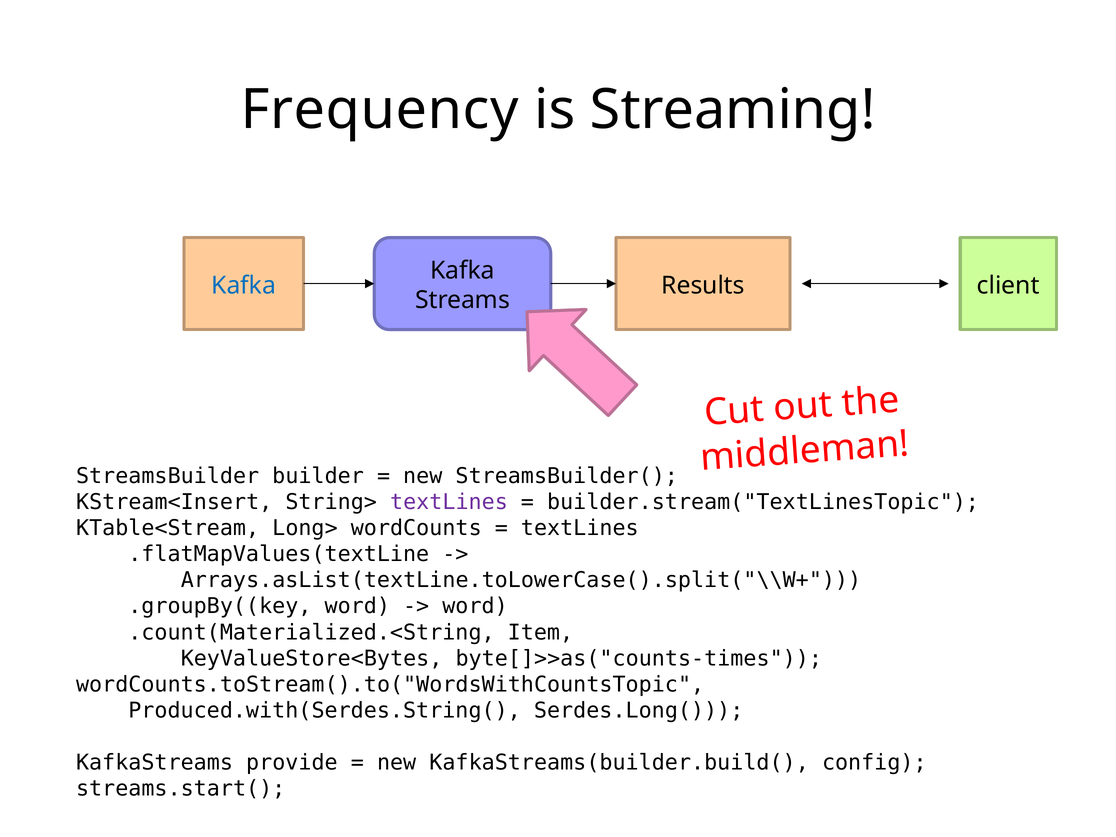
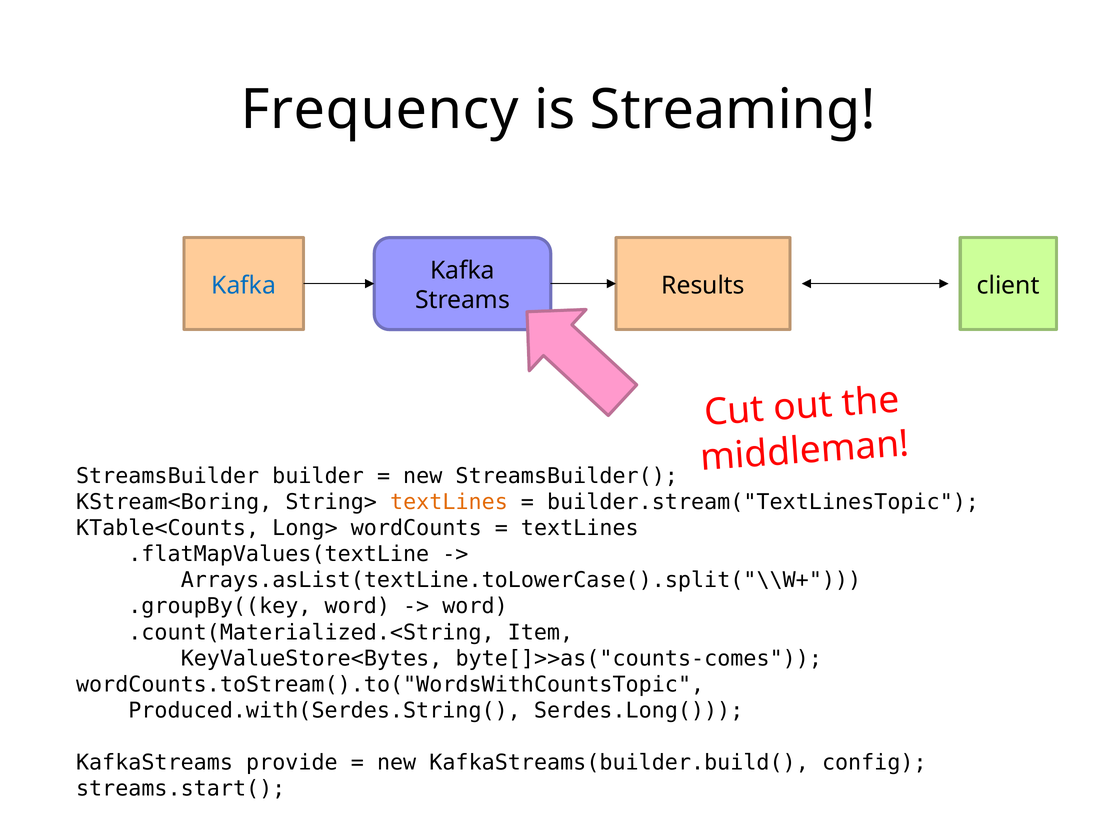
KStream<Insert: KStream<Insert -> KStream<Boring
textLines at (449, 502) colour: purple -> orange
KTable<Stream: KTable<Stream -> KTable<Counts
byte[]>>as("counts-times: byte[]>>as("counts-times -> byte[]>>as("counts-comes
